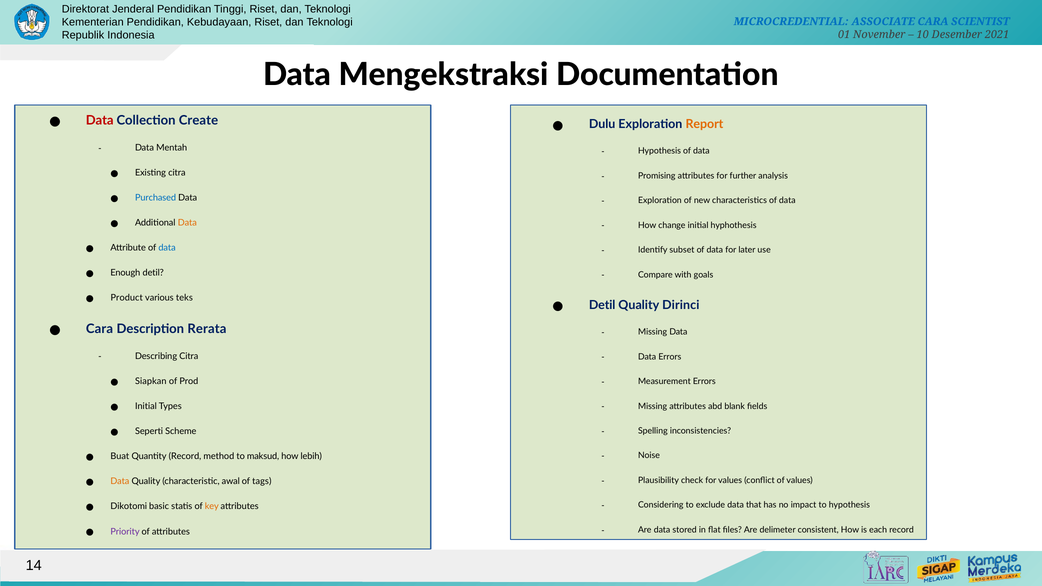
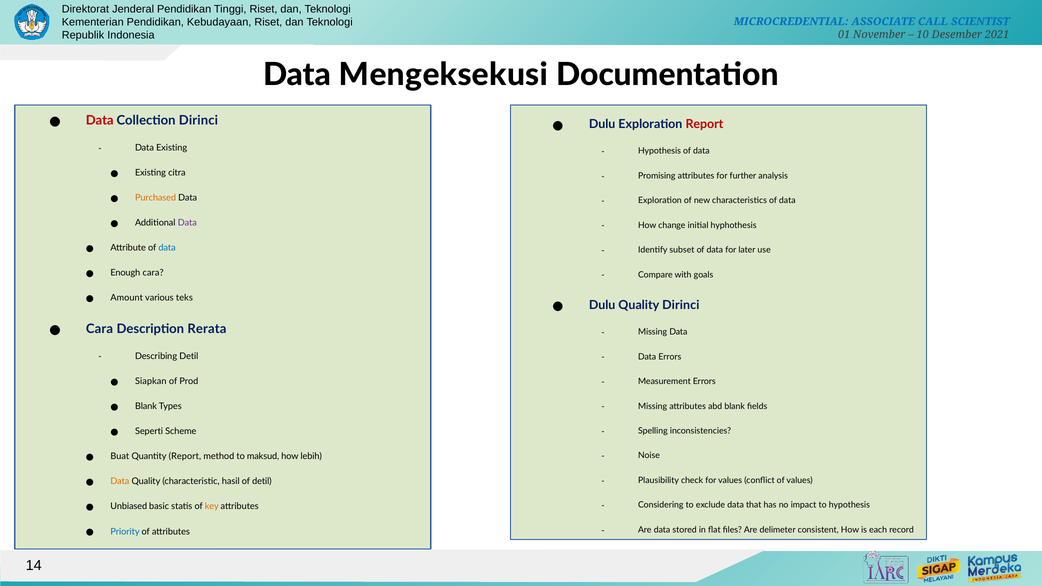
CARA at (933, 22): CARA -> CALL
Mengekstraksi: Mengekstraksi -> Mengeksekusi
Collection Create: Create -> Dirinci
Report at (704, 124) colour: orange -> red
Data Mentah: Mentah -> Existing
Purchased colour: blue -> orange
Data at (187, 223) colour: orange -> purple
Enough detil: detil -> cara
Product: Product -> Amount
Detil at (602, 305): Detil -> Dulu
Describing Citra: Citra -> Detil
Initial at (146, 406): Initial -> Blank
Quantity Record: Record -> Report
awal: awal -> hasil
of tags: tags -> detil
Dikotomi: Dikotomi -> Unbiased
Priority colour: purple -> blue
